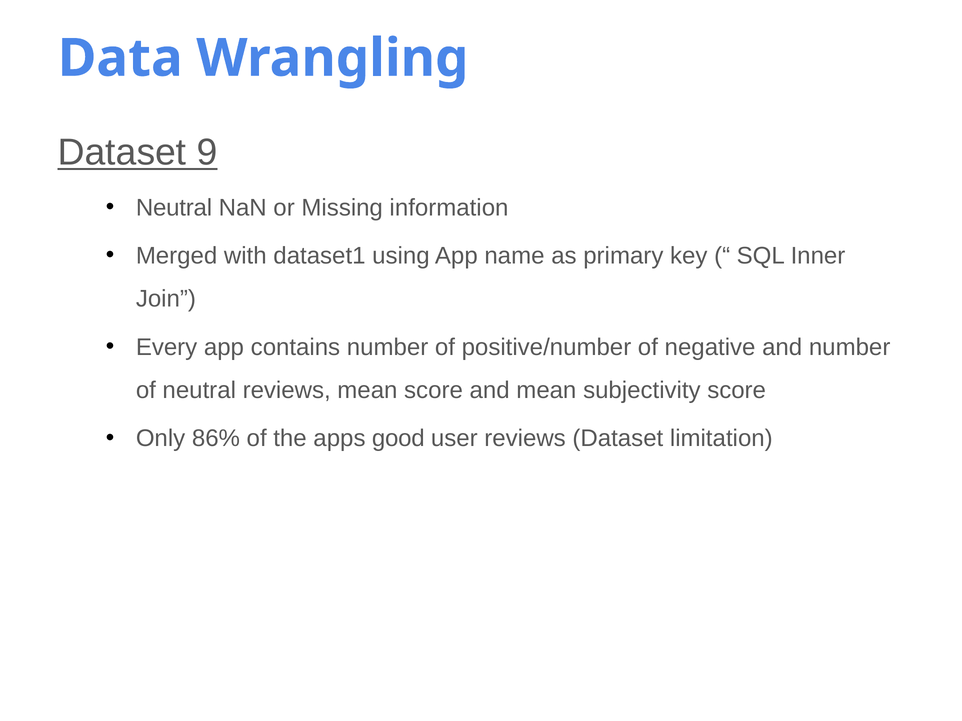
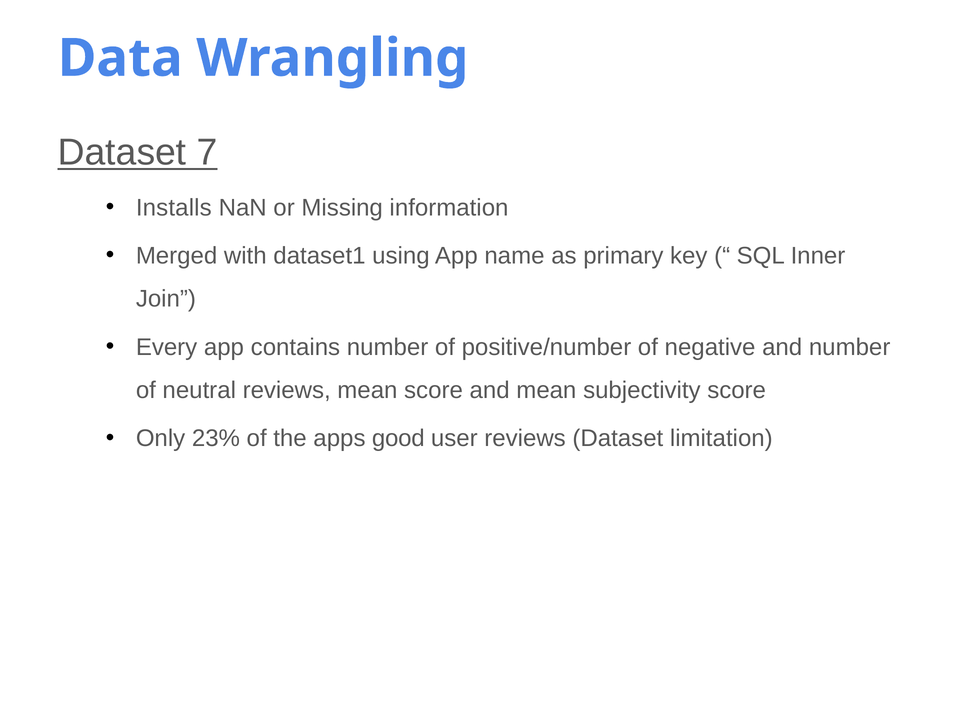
9: 9 -> 7
Neutral at (174, 208): Neutral -> Installs
86%: 86% -> 23%
